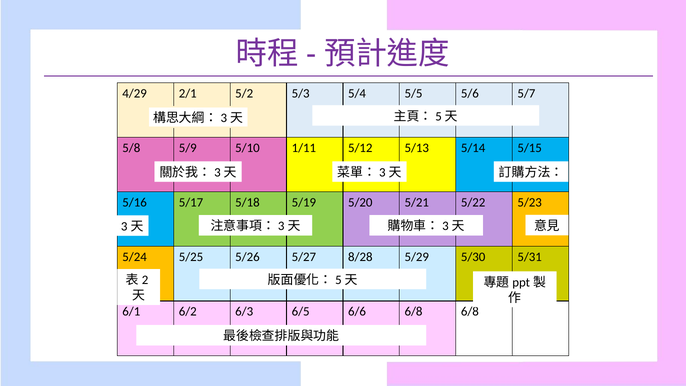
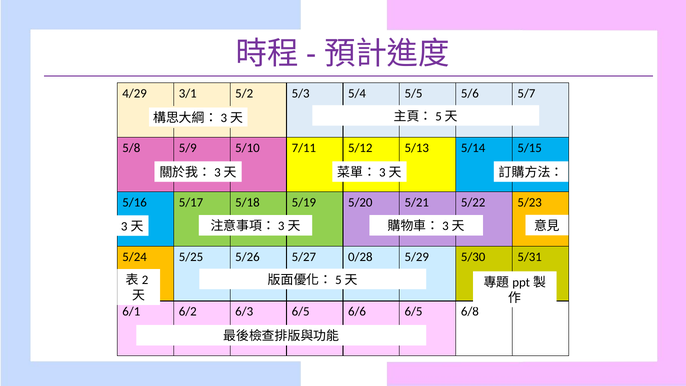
2/1: 2/1 -> 3/1
1/11: 1/11 -> 7/11
8/28: 8/28 -> 0/28
6/6 6/8: 6/8 -> 6/5
